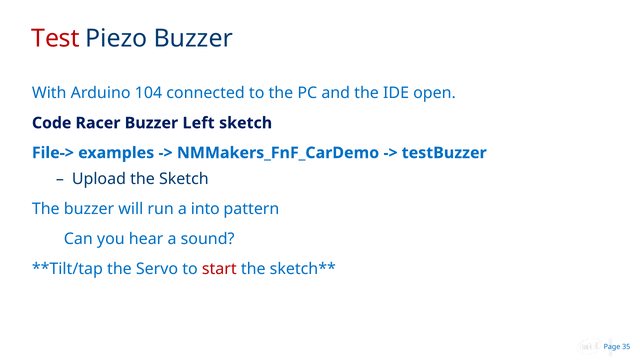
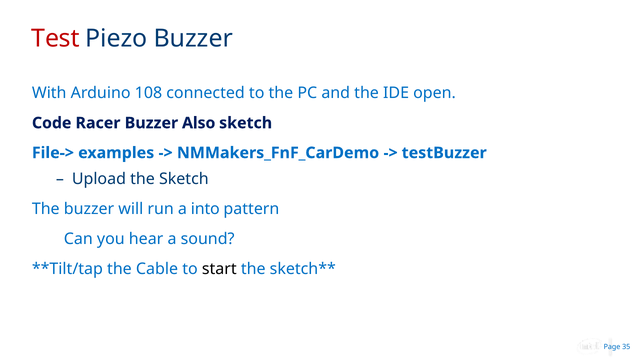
104: 104 -> 108
Left: Left -> Also
Servo: Servo -> Cable
start colour: red -> black
